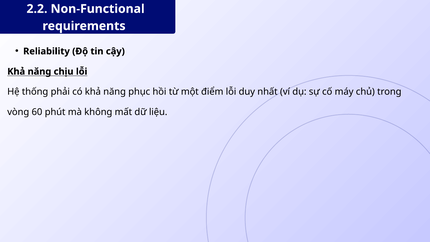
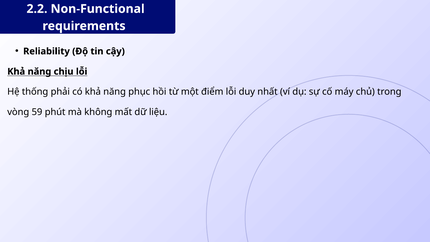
60: 60 -> 59
